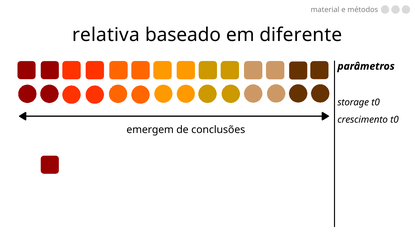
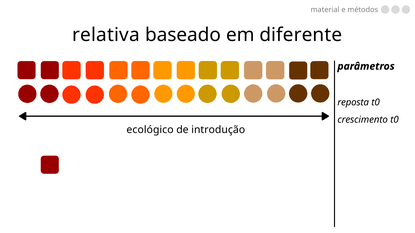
storage: storage -> reposta
emergem: emergem -> ecológico
conclusões: conclusões -> introdução
